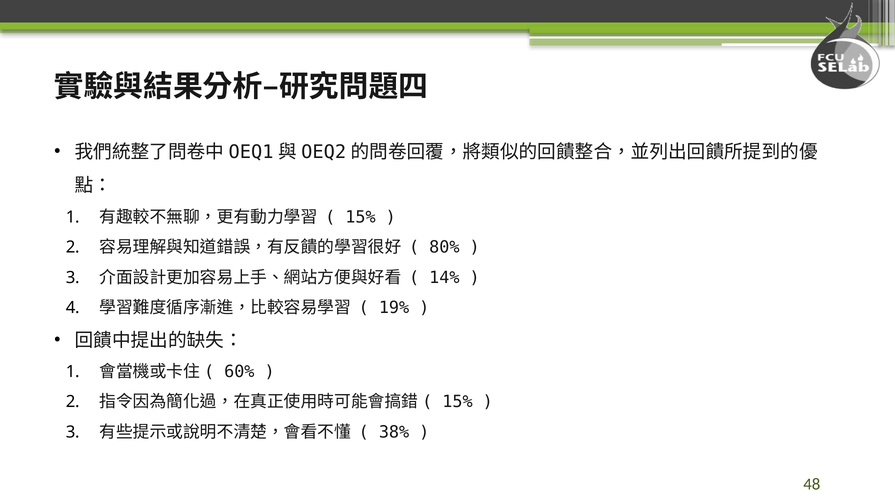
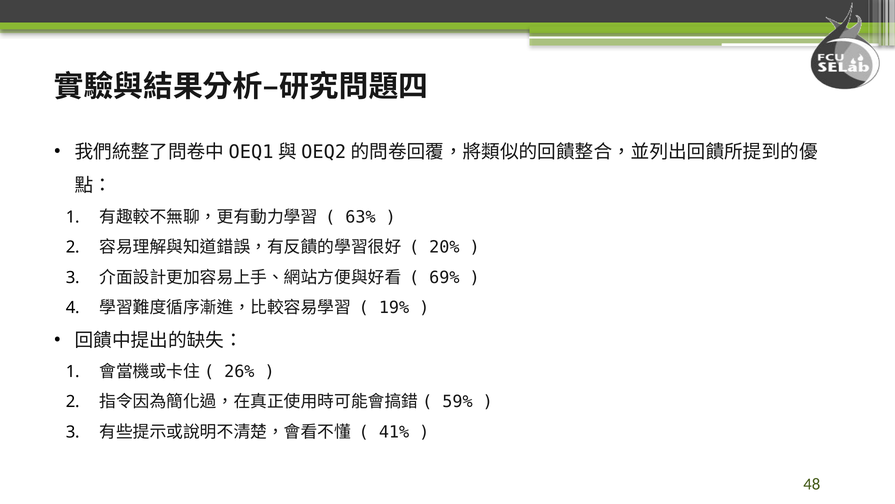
15% at (360, 217): 15% -> 63%
80%: 80% -> 20%
14%: 14% -> 69%
60%: 60% -> 26%
15% at (457, 401): 15% -> 59%
38%: 38% -> 41%
